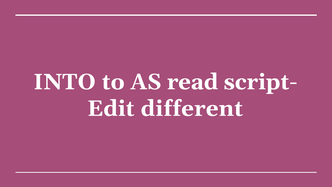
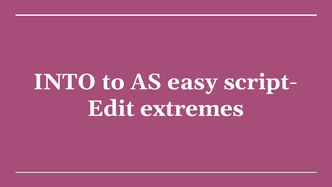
read: read -> easy
different: different -> extremes
